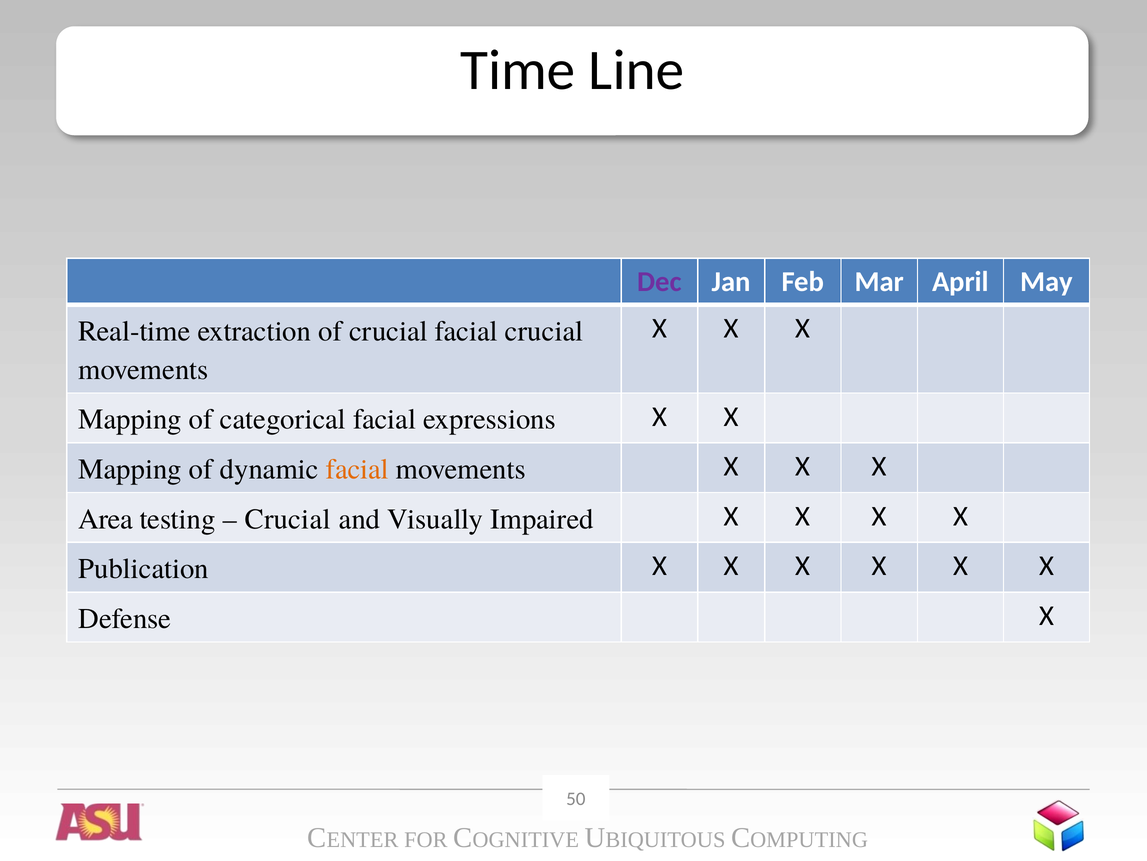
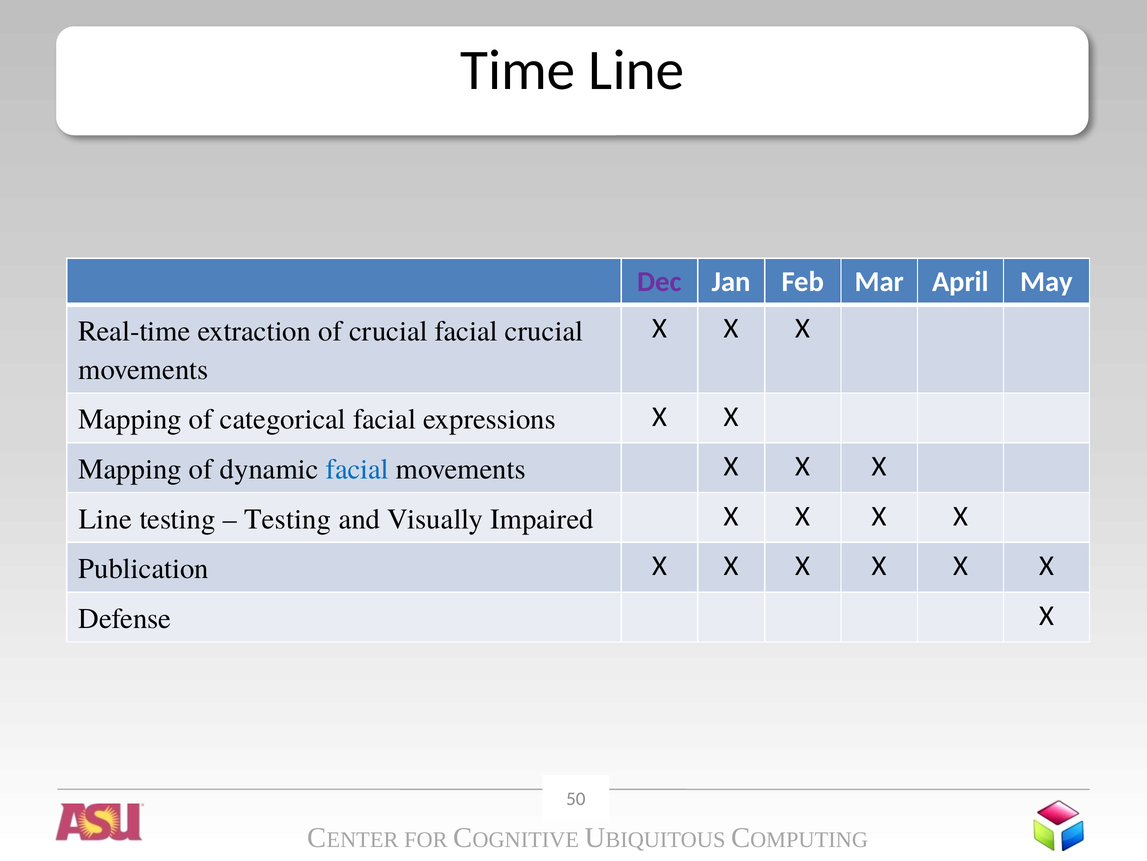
facial at (357, 469) colour: orange -> blue
Area at (106, 519): Area -> Line
Crucial at (288, 519): Crucial -> Testing
